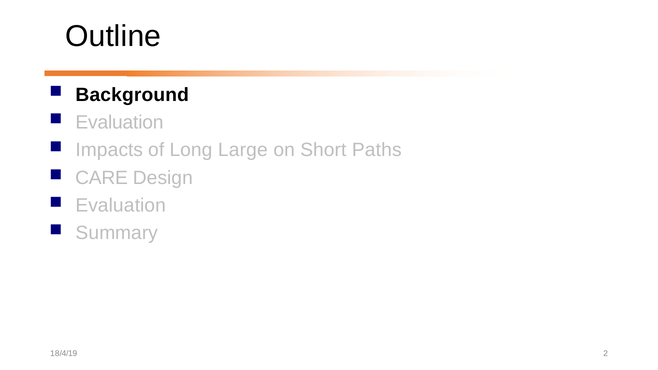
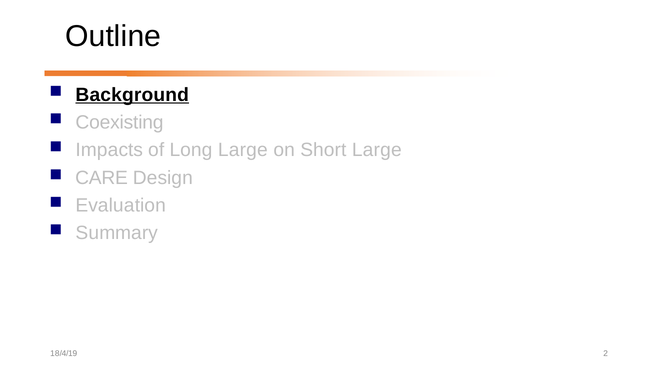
Background underline: none -> present
Evaluation at (119, 122): Evaluation -> Coexisting
Short Paths: Paths -> Large
